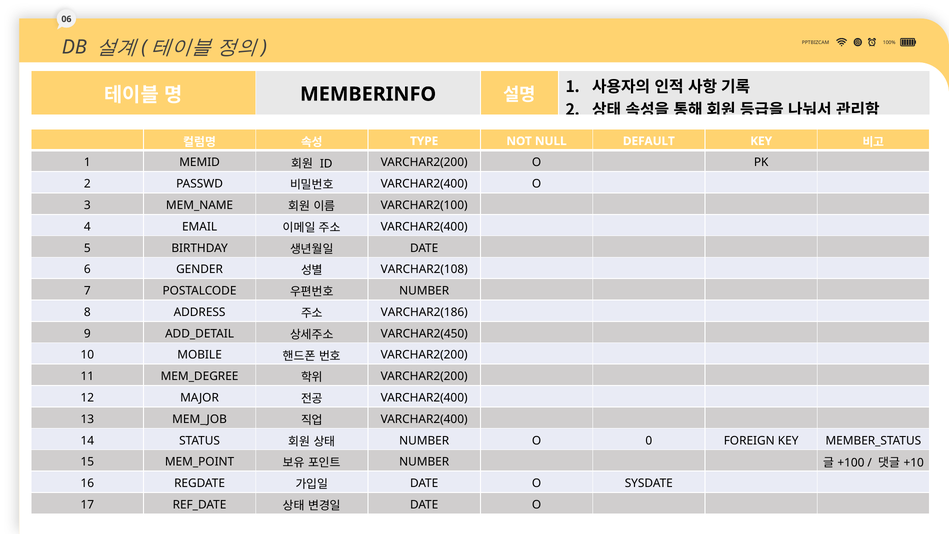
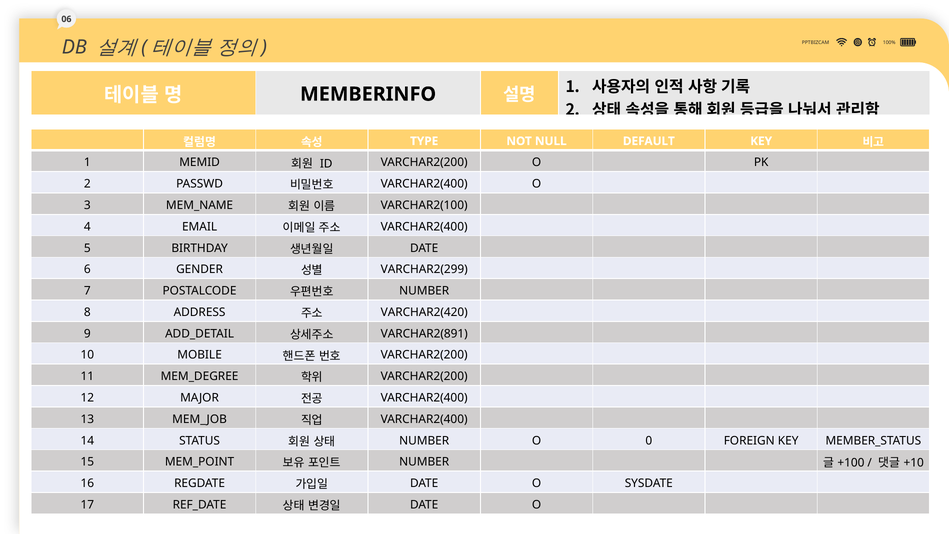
VARCHAR2(108: VARCHAR2(108 -> VARCHAR2(299
VARCHAR2(186: VARCHAR2(186 -> VARCHAR2(420
VARCHAR2(450: VARCHAR2(450 -> VARCHAR2(891
